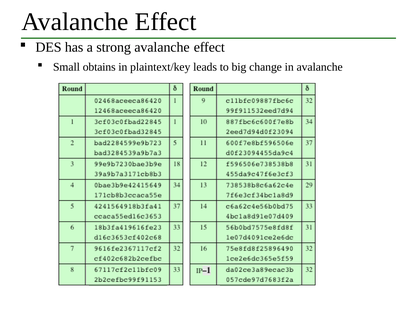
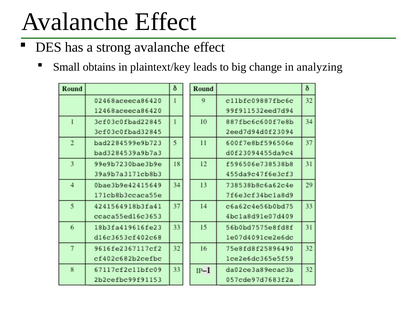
in avalanche: avalanche -> analyzing
